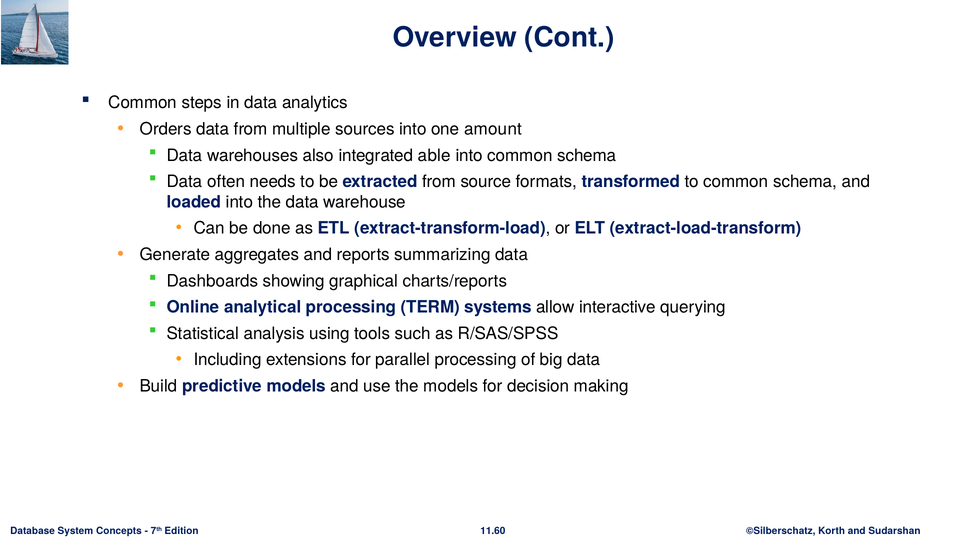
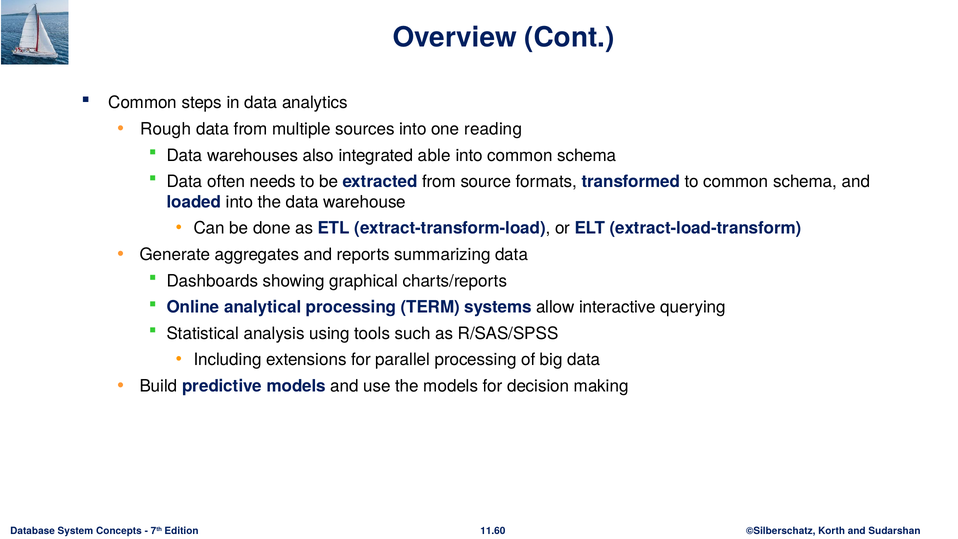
Orders: Orders -> Rough
amount: amount -> reading
